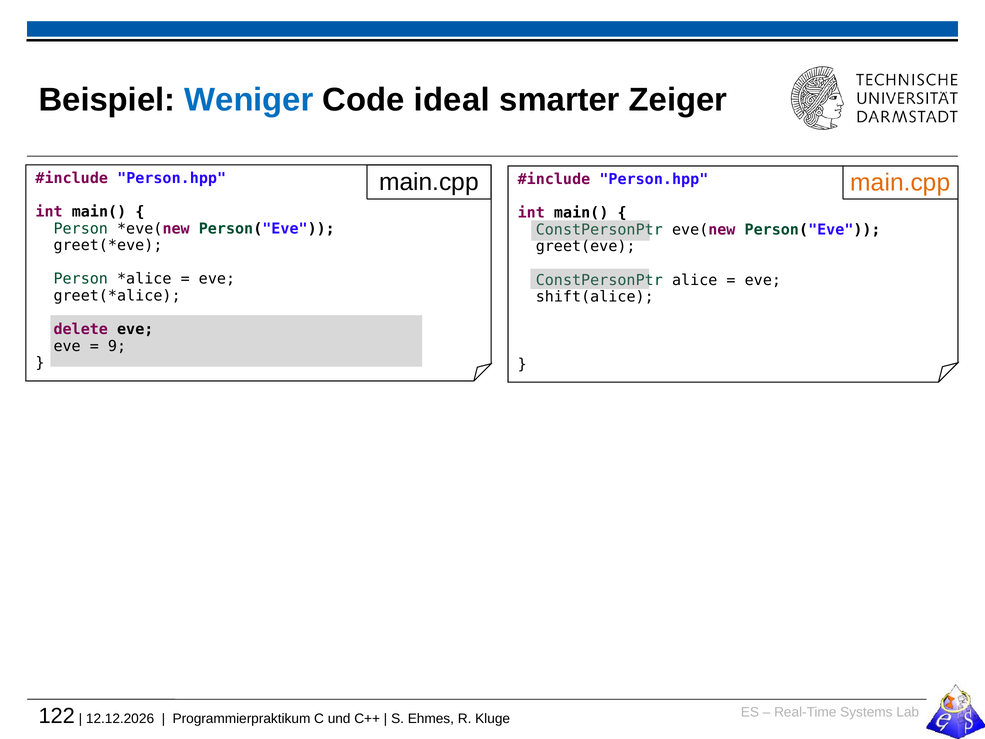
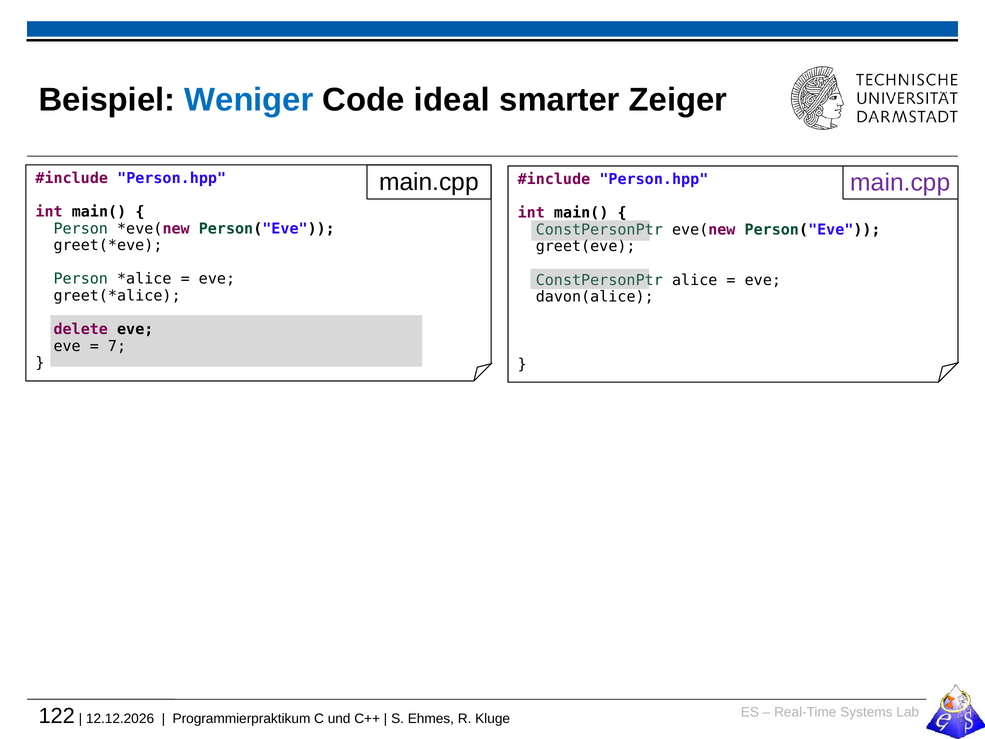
main.cpp at (900, 182) colour: orange -> purple
shift(alice: shift(alice -> davon(alice
9: 9 -> 7
